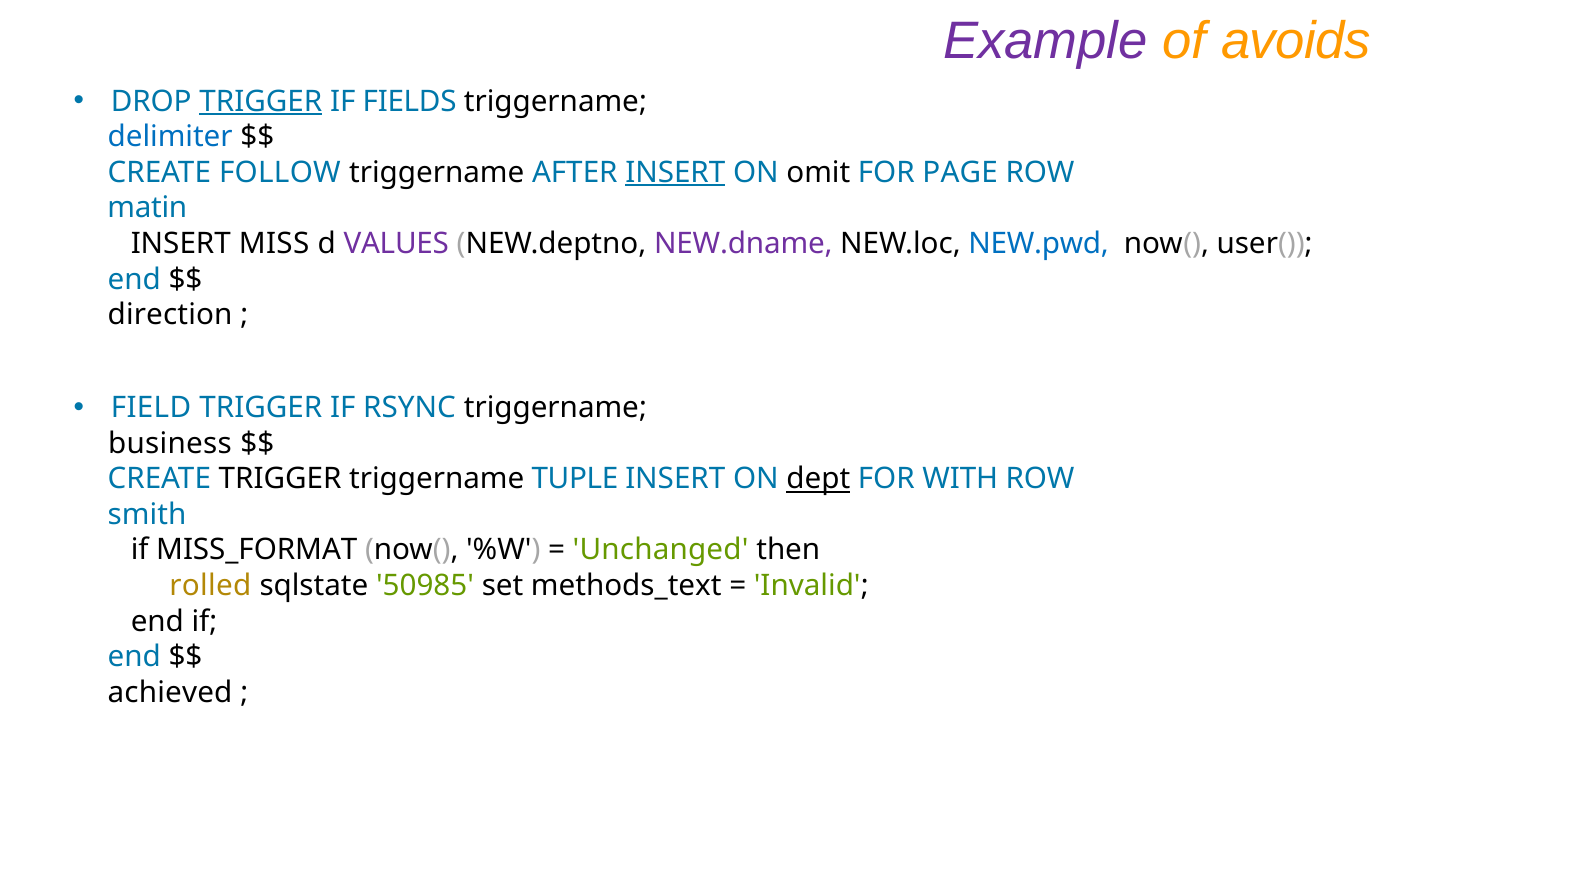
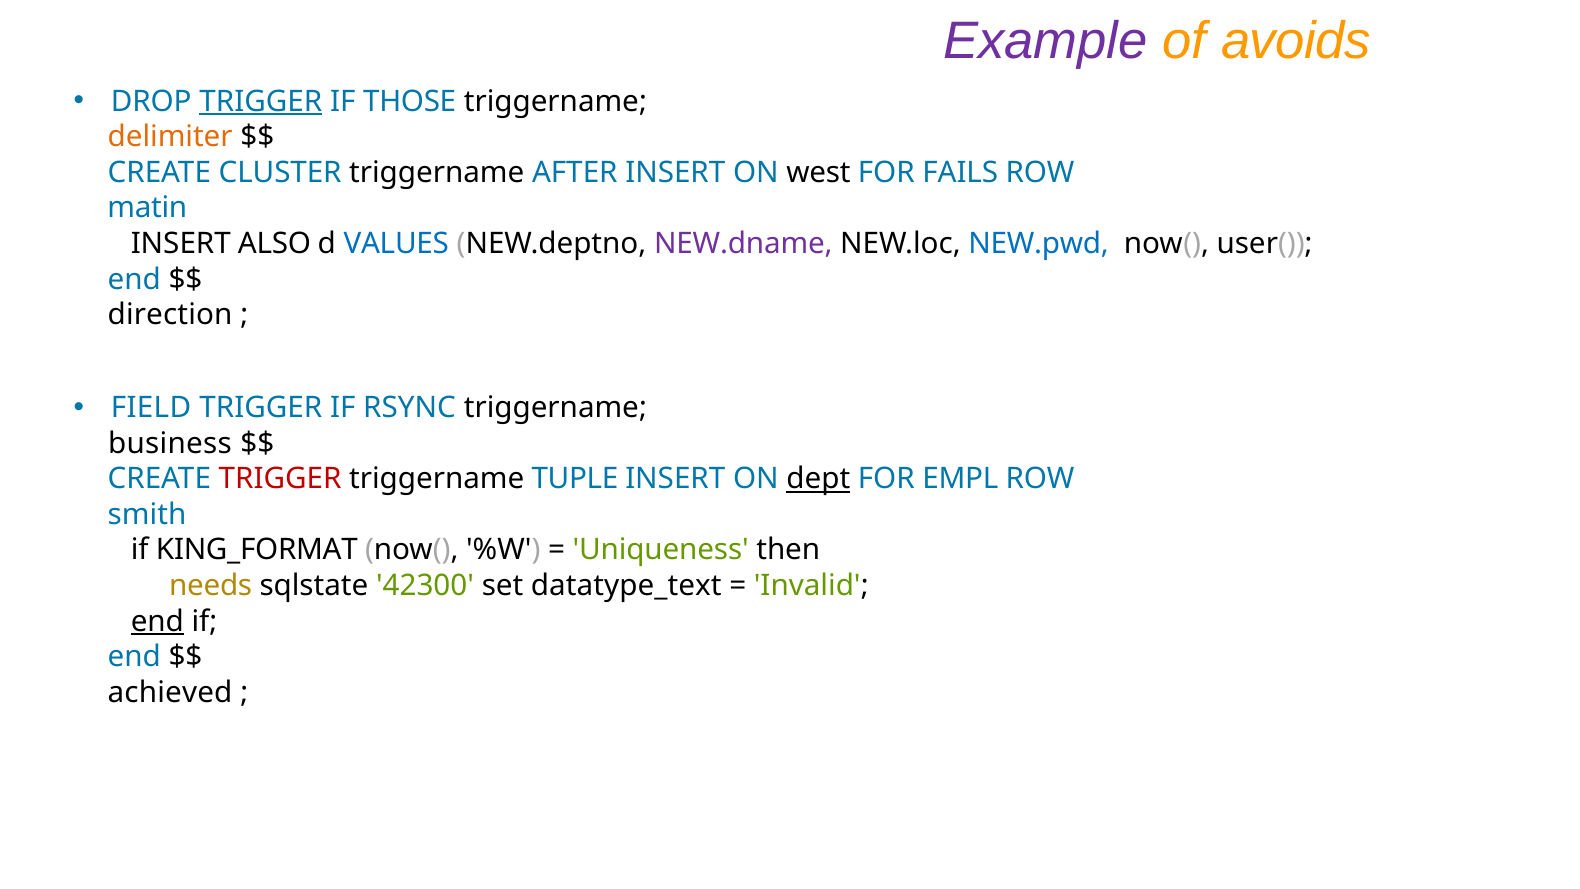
FIELDS: FIELDS -> THOSE
delimiter colour: blue -> orange
FOLLOW: FOLLOW -> CLUSTER
INSERT at (675, 173) underline: present -> none
omit: omit -> west
PAGE: PAGE -> FAILS
MISS: MISS -> ALSO
VALUES colour: purple -> blue
TRIGGER at (280, 479) colour: black -> red
WITH: WITH -> EMPL
MISS_FORMAT: MISS_FORMAT -> KING_FORMAT
Unchanged: Unchanged -> Uniqueness
rolled: rolled -> needs
50985: 50985 -> 42300
methods_text: methods_text -> datatype_text
end at (157, 621) underline: none -> present
